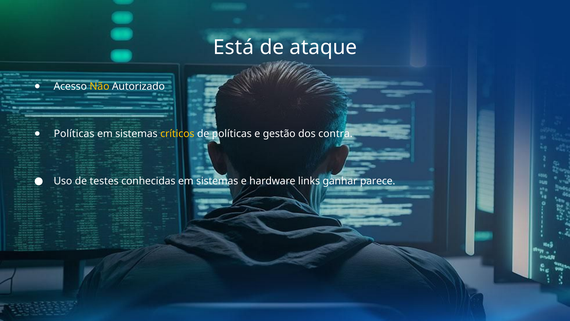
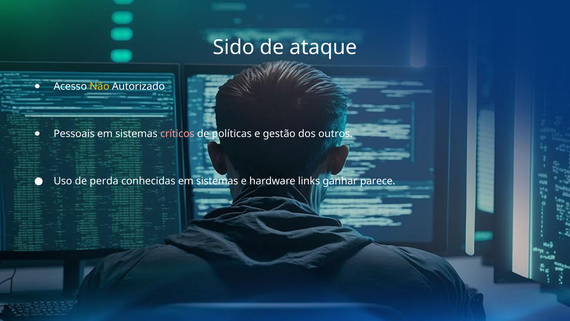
Está: Está -> Sido
Políticas at (74, 133): Políticas -> Pessoais
críticos colour: yellow -> pink
contra: contra -> outros
testes: testes -> perda
